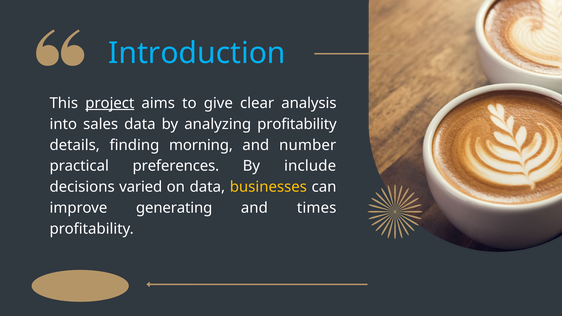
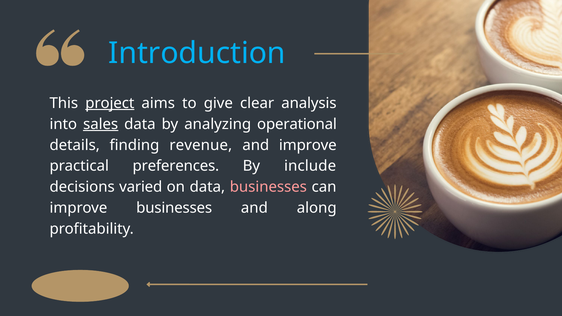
sales underline: none -> present
analyzing profitability: profitability -> operational
morning: morning -> revenue
and number: number -> improve
businesses at (268, 187) colour: yellow -> pink
improve generating: generating -> businesses
times: times -> along
